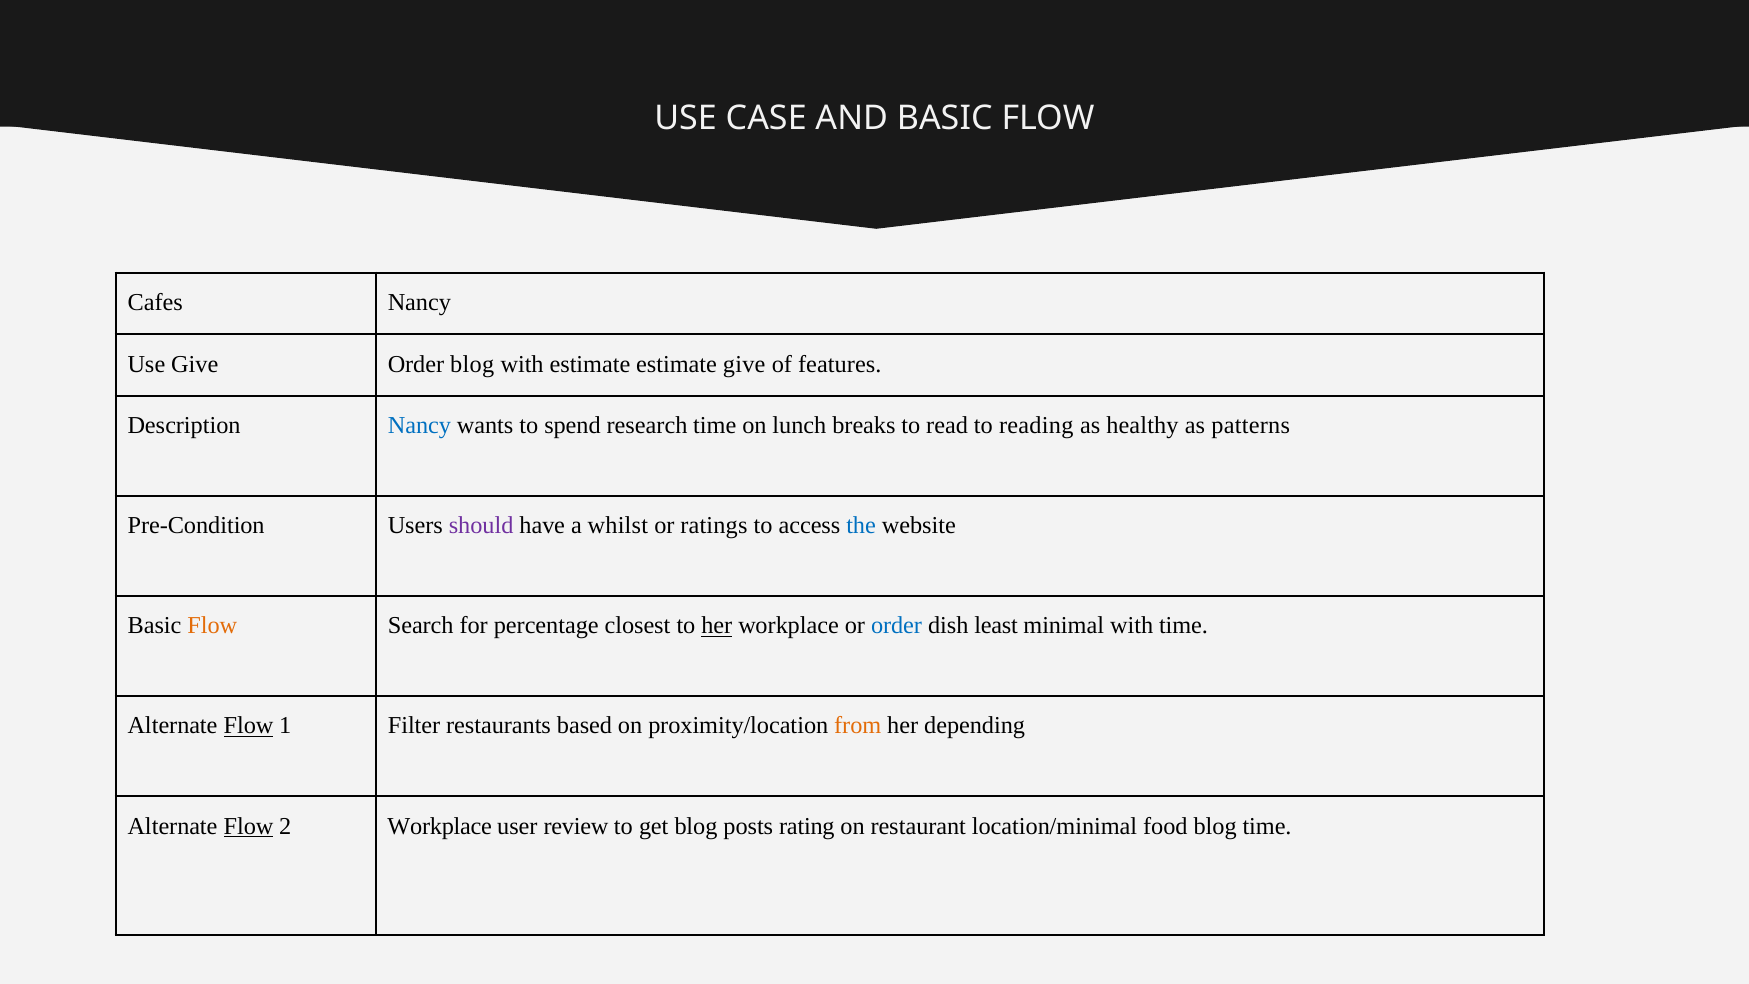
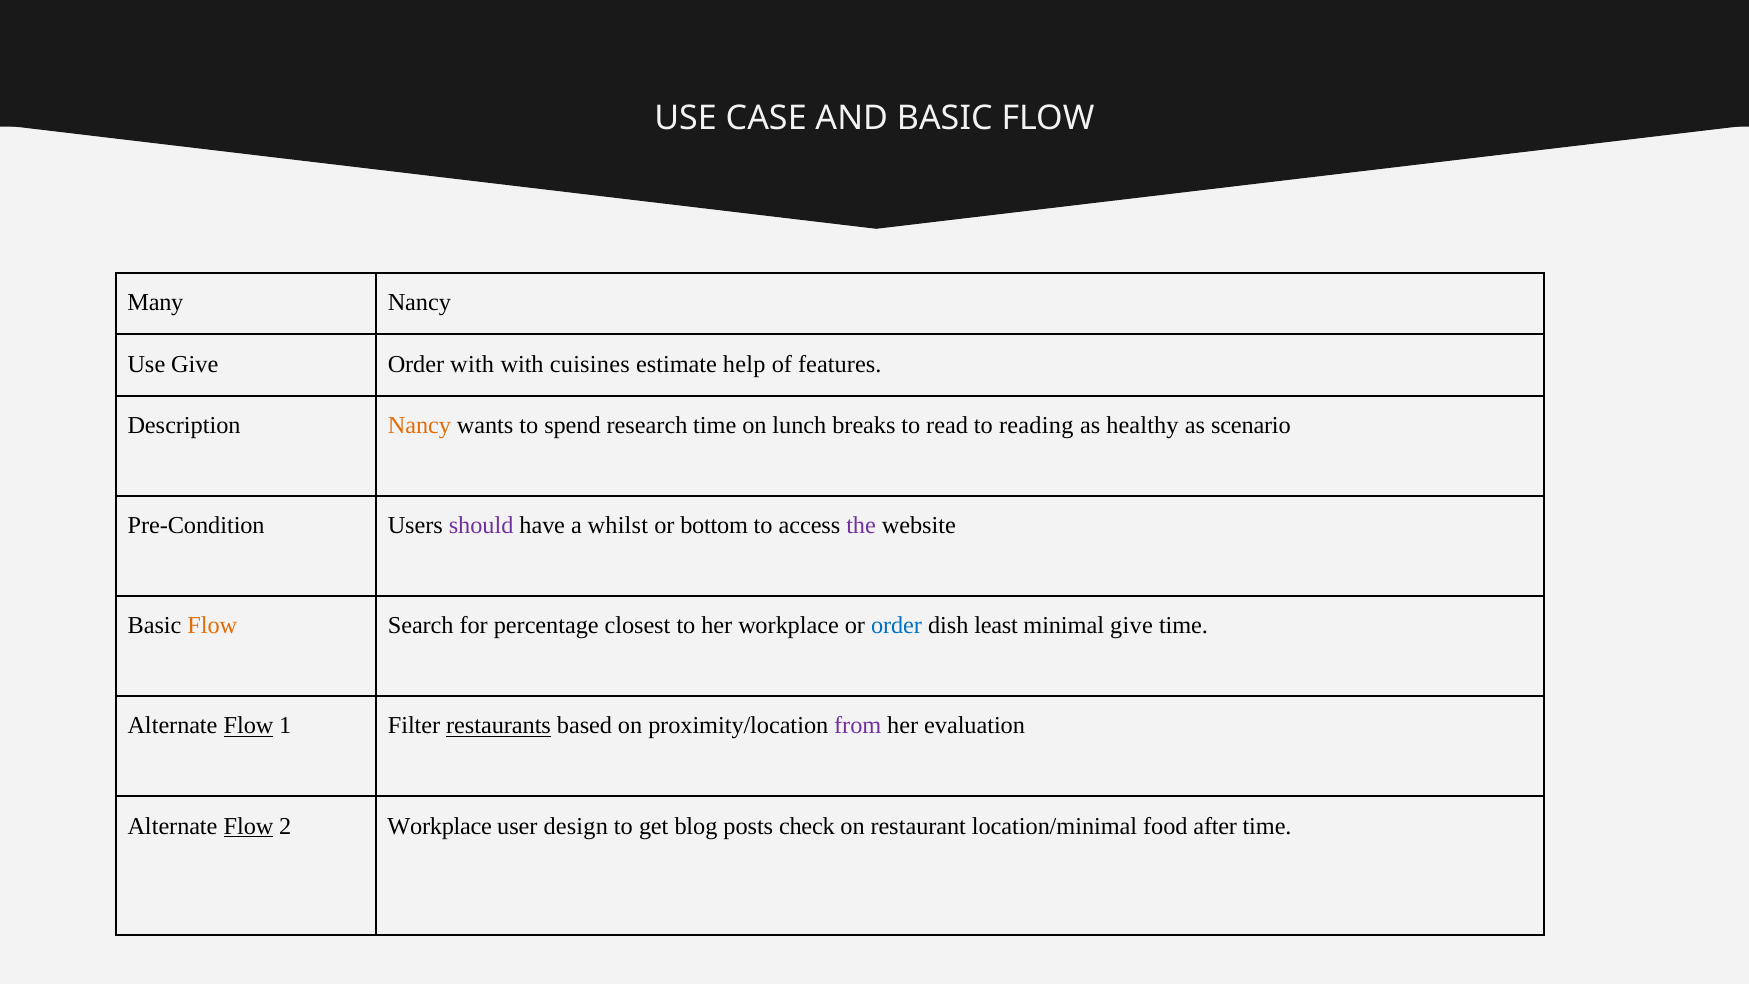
Cafes: Cafes -> Many
Order blog: blog -> with
with estimate: estimate -> cuisines
estimate give: give -> help
Nancy at (419, 426) colour: blue -> orange
patterns: patterns -> scenario
ratings: ratings -> bottom
the colour: blue -> purple
her at (717, 626) underline: present -> none
minimal with: with -> give
restaurants underline: none -> present
from colour: orange -> purple
depending: depending -> evaluation
review: review -> design
rating: rating -> check
food blog: blog -> after
